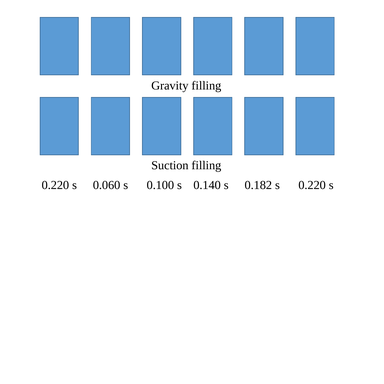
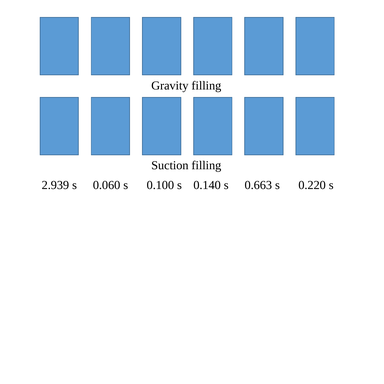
0.220 at (55, 185): 0.220 -> 2.939
0.182: 0.182 -> 0.663
